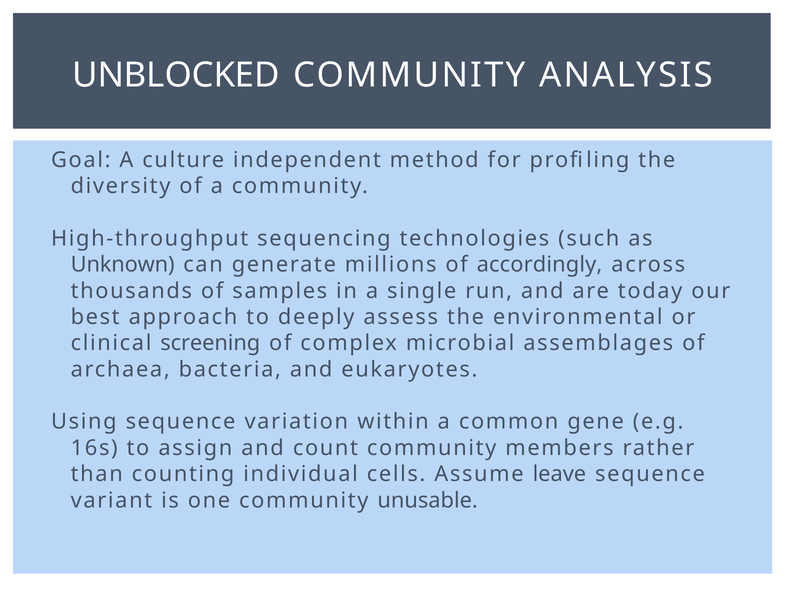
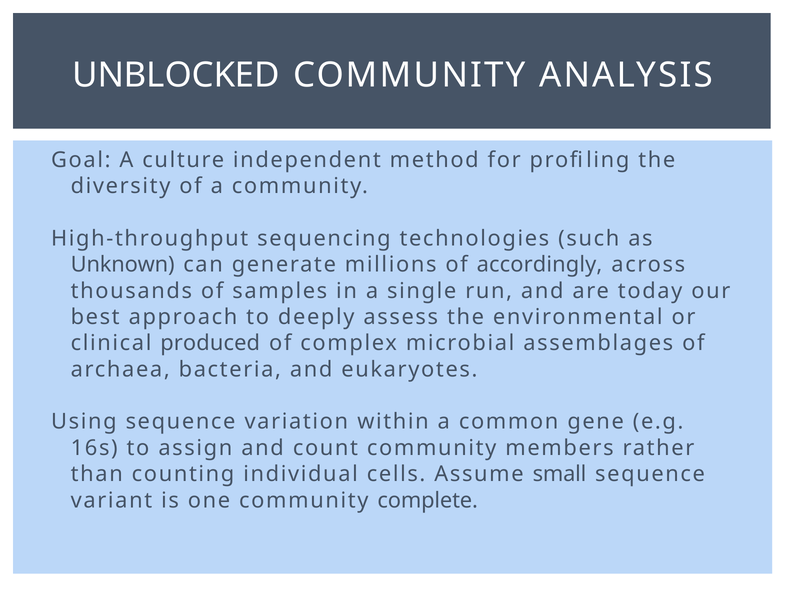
screening: screening -> produced
leave: leave -> small
unusable: unusable -> complete
